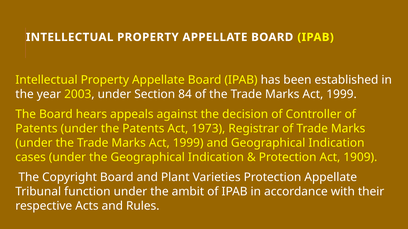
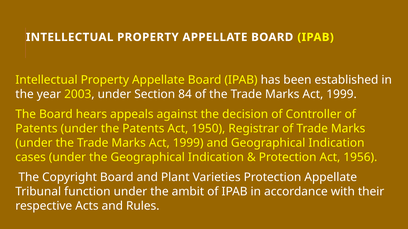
1973: 1973 -> 1950
1909: 1909 -> 1956
